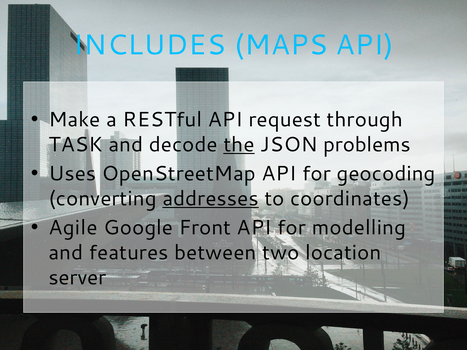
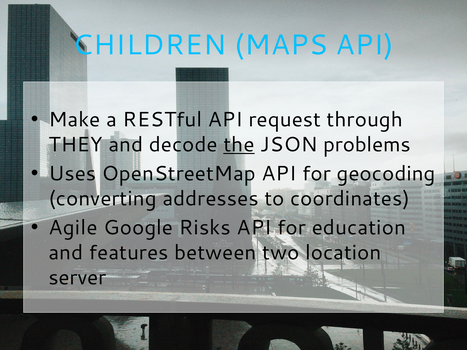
INCLUDES: INCLUDES -> CHILDREN
TASK: TASK -> THEY
addresses underline: present -> none
Front: Front -> Risks
modelling: modelling -> education
